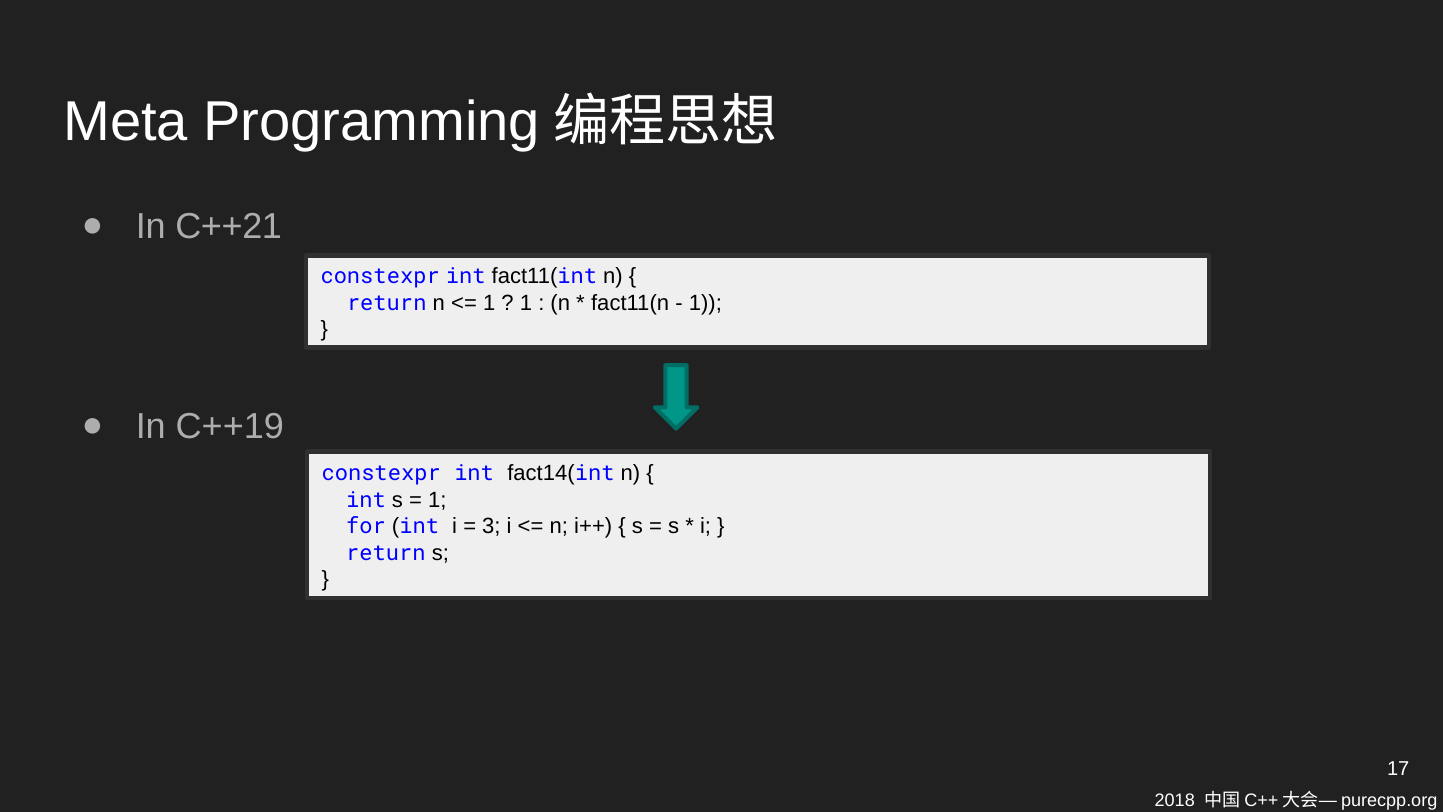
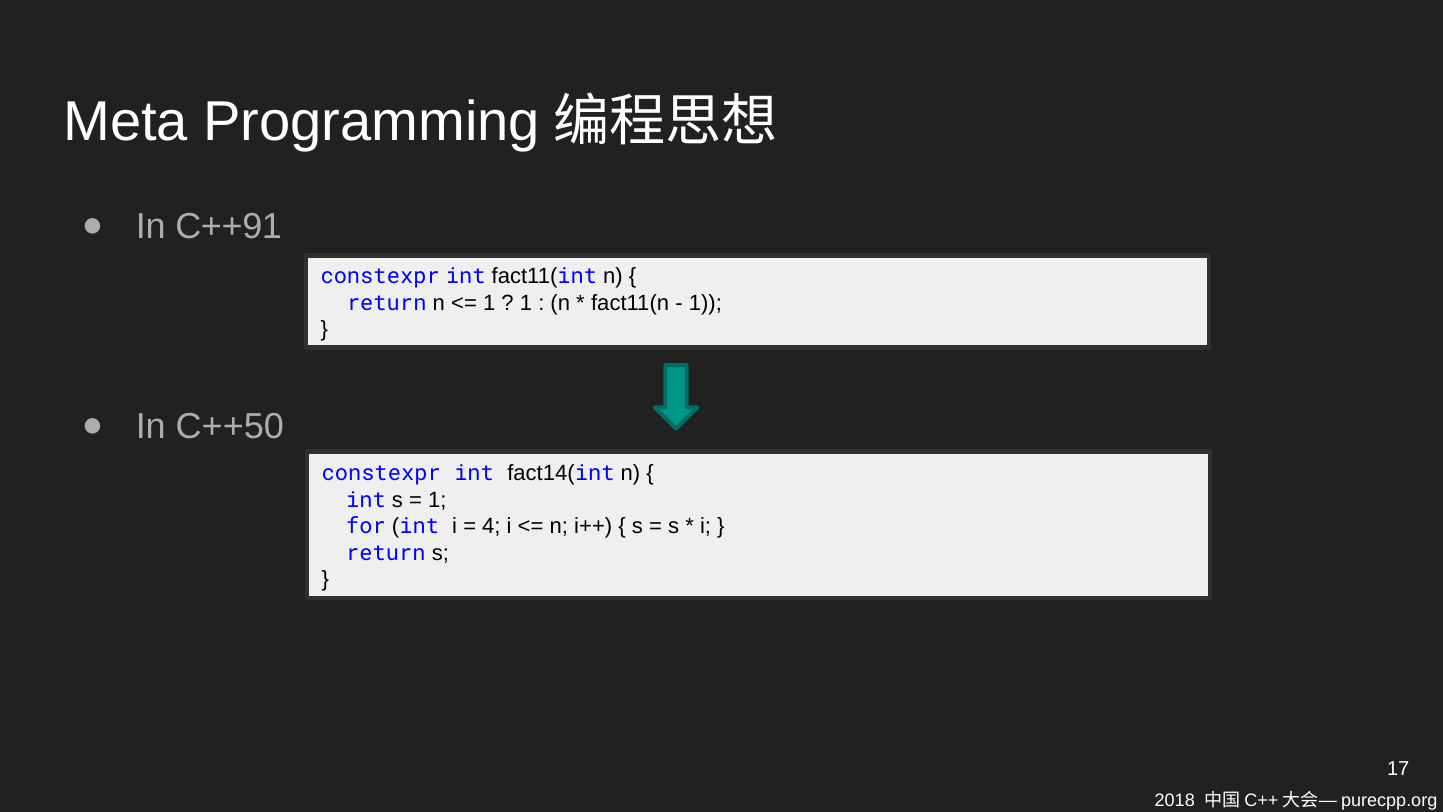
C++21: C++21 -> C++91
C++19: C++19 -> C++50
3: 3 -> 4
